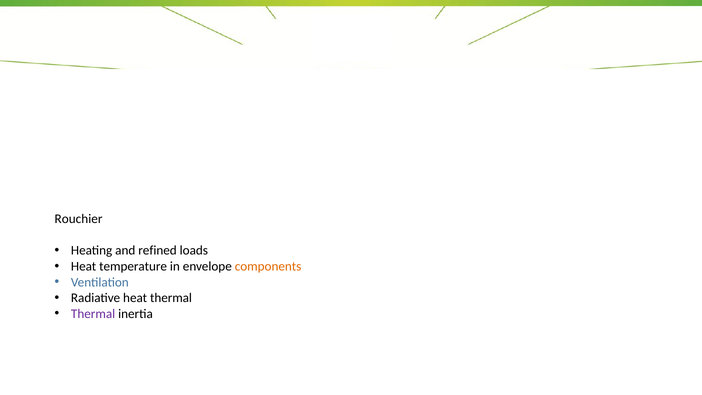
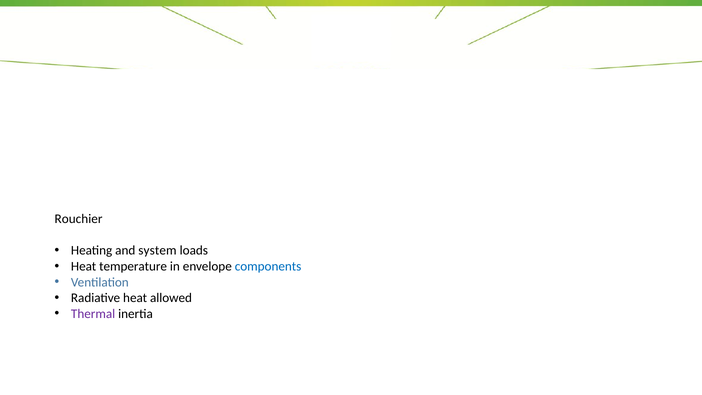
refined: refined -> system
components colour: orange -> blue
heat thermal: thermal -> allowed
